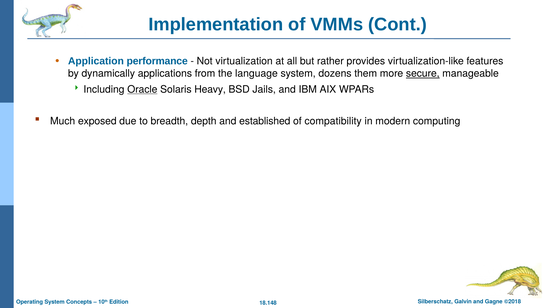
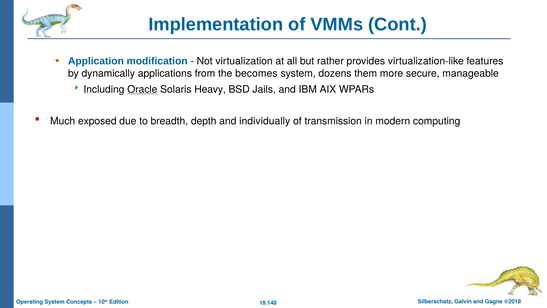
performance: performance -> modification
language: language -> becomes
secure underline: present -> none
established: established -> individually
compatibility: compatibility -> transmission
